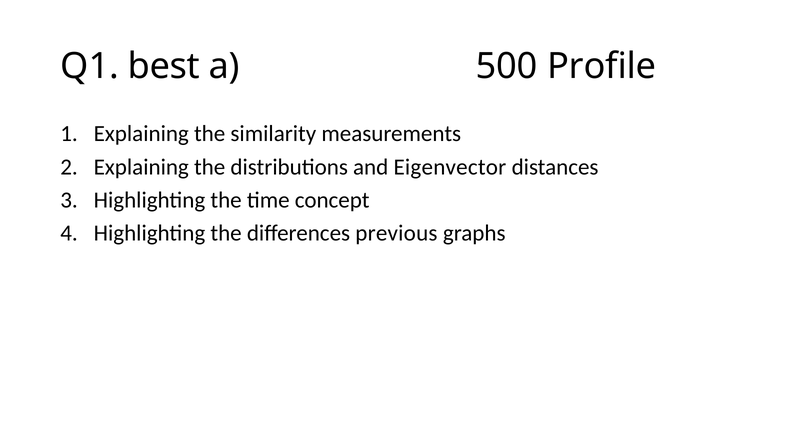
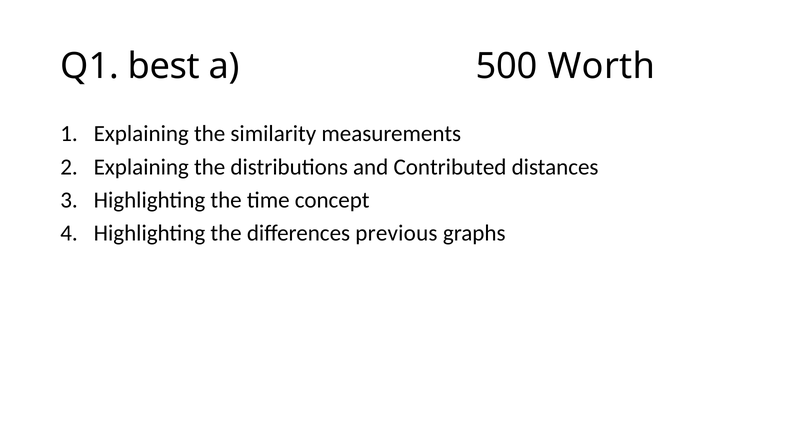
Profile: Profile -> Worth
Eigenvector: Eigenvector -> Contributed
